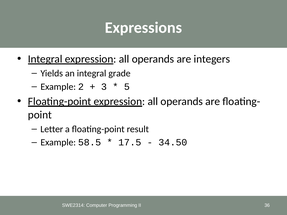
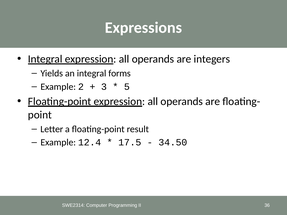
grade: grade -> forms
58.5: 58.5 -> 12.4
